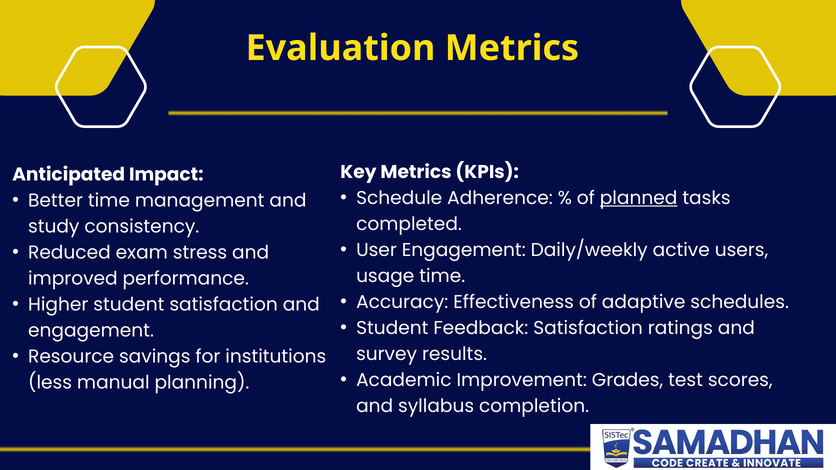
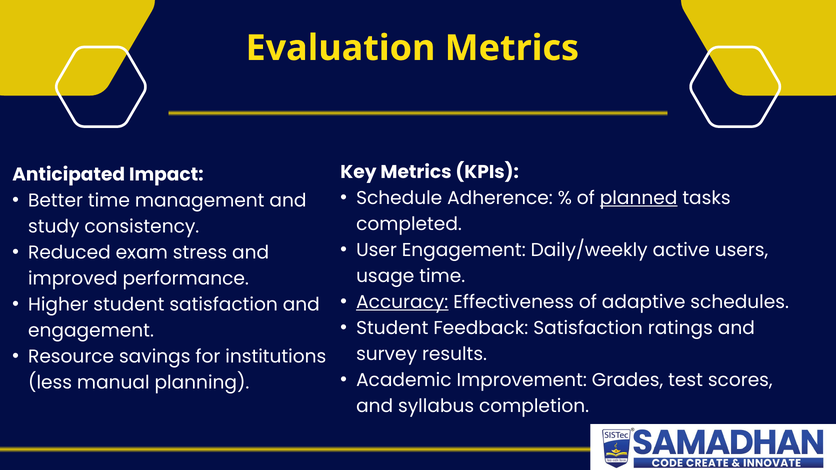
Accuracy underline: none -> present
